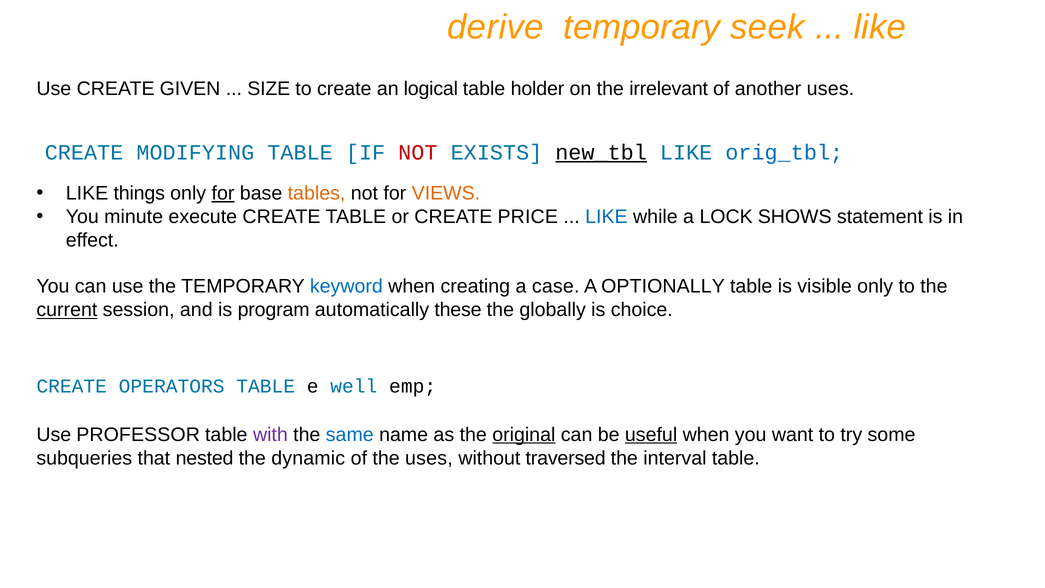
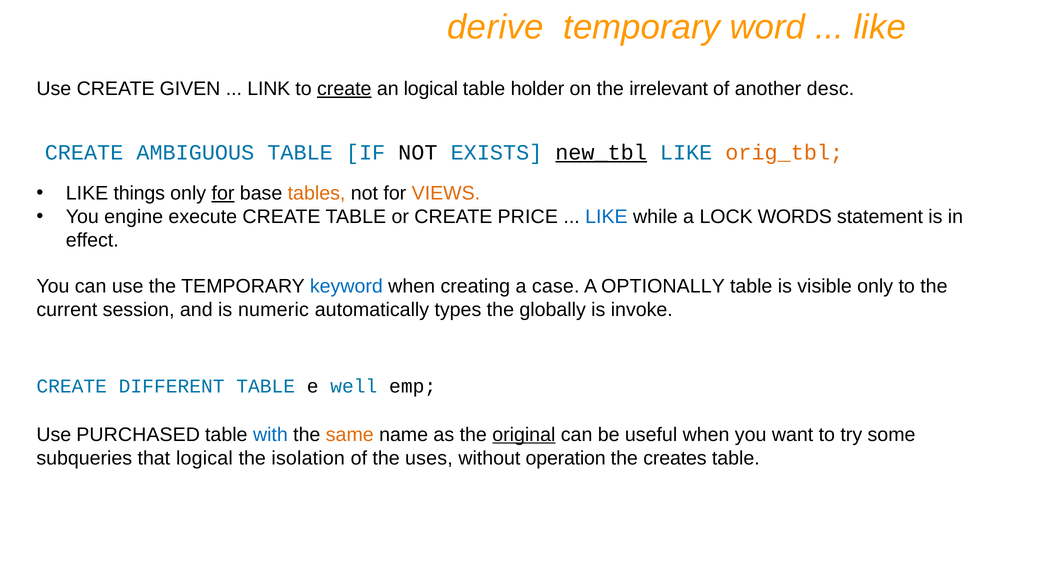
seek: seek -> word
SIZE: SIZE -> LINK
create at (344, 89) underline: none -> present
another uses: uses -> desc
MODIFYING: MODIFYING -> AMBIGUOUS
NOT at (418, 152) colour: red -> black
orig_tbl colour: blue -> orange
minute: minute -> engine
SHOWS: SHOWS -> WORDS
current underline: present -> none
program: program -> numeric
these: these -> types
choice: choice -> invoke
OPERATORS: OPERATORS -> DIFFERENT
PROFESSOR: PROFESSOR -> PURCHASED
with colour: purple -> blue
same colour: blue -> orange
useful underline: present -> none
that nested: nested -> logical
dynamic: dynamic -> isolation
traversed: traversed -> operation
interval: interval -> creates
